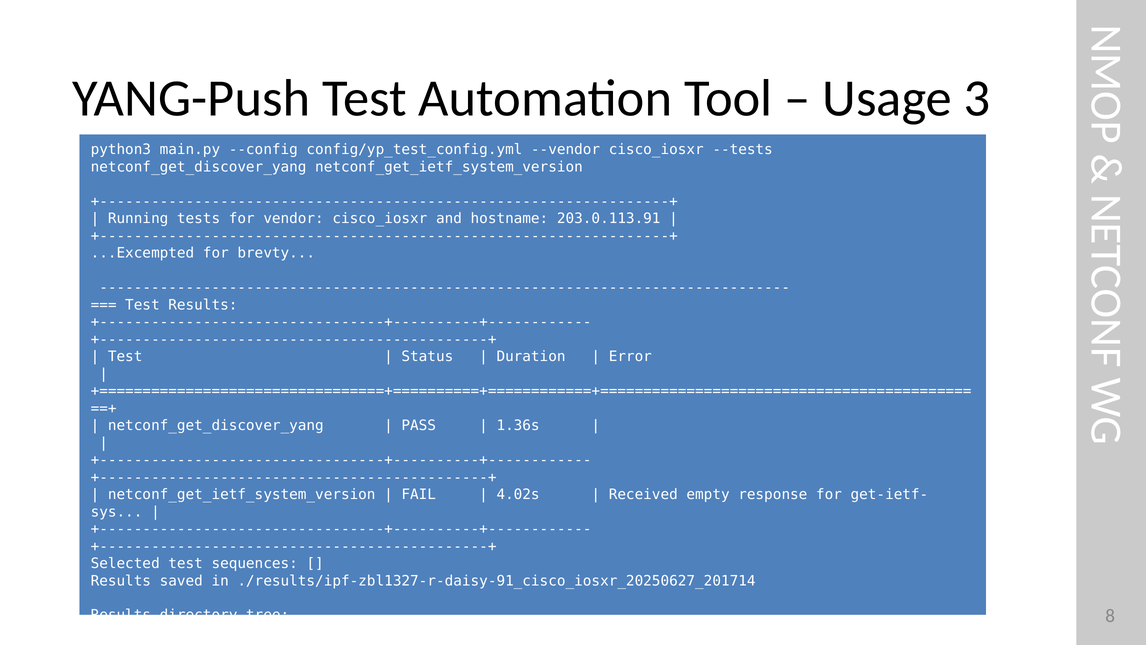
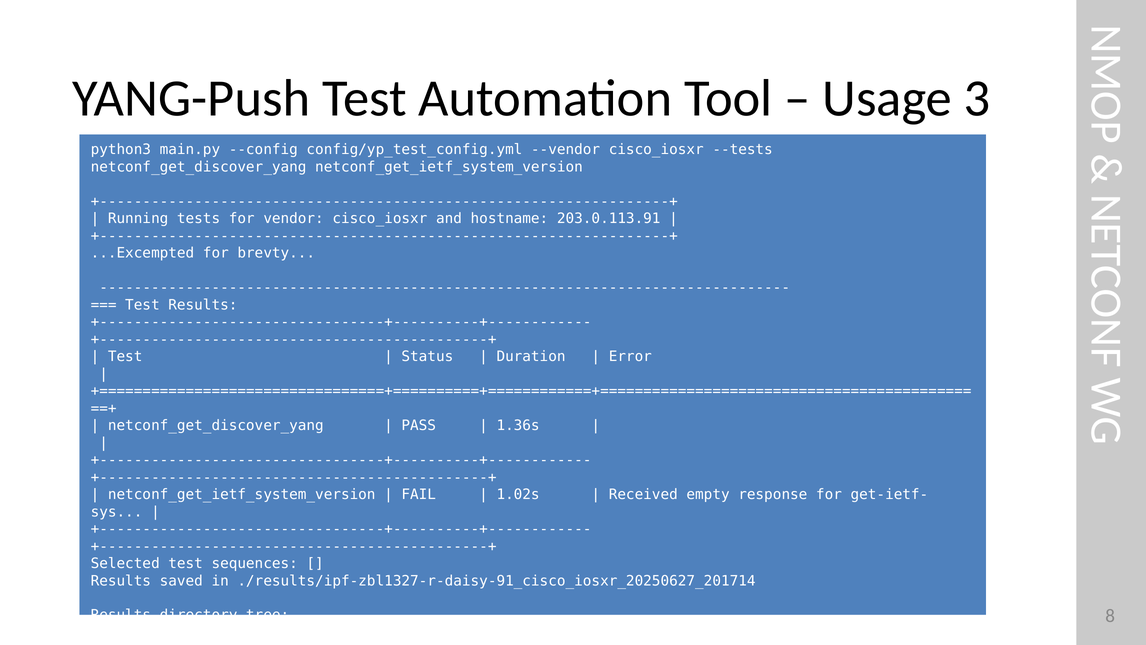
4.02s: 4.02s -> 1.02s
